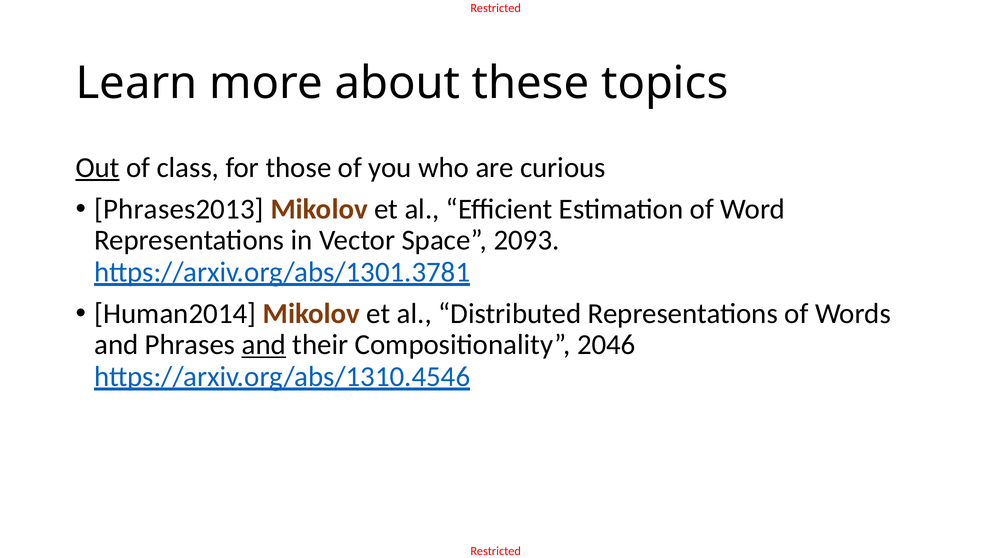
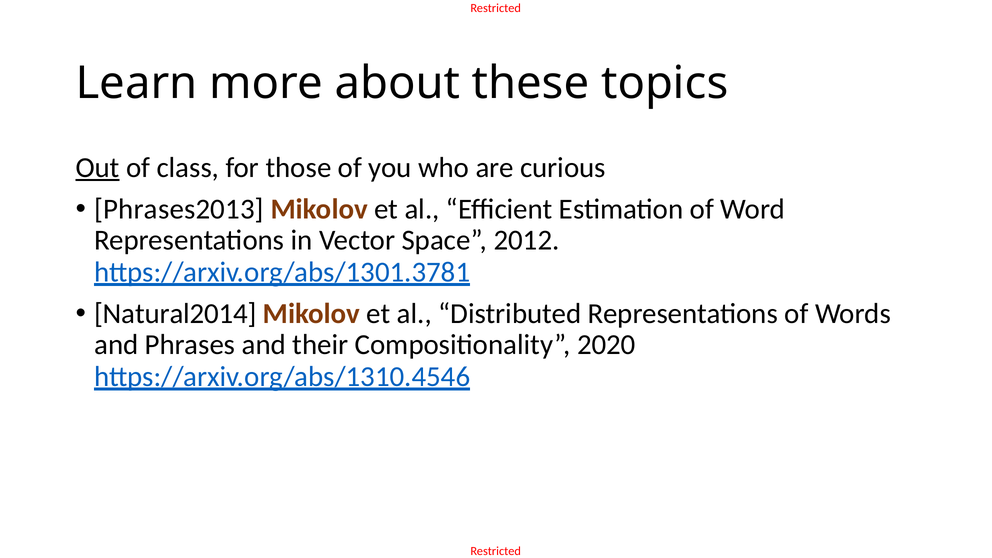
2093: 2093 -> 2012
Human2014: Human2014 -> Natural2014
and at (264, 345) underline: present -> none
2046: 2046 -> 2020
